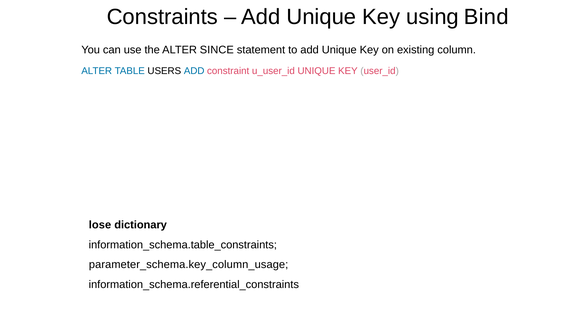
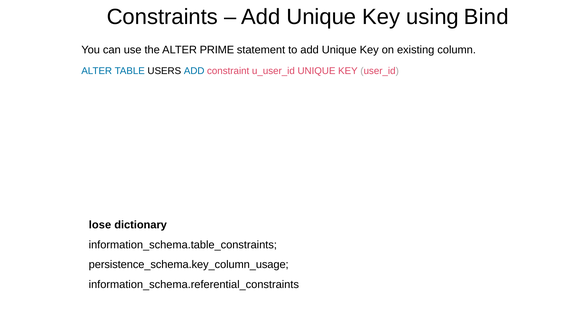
SINCE: SINCE -> PRIME
parameter_schema.key_column_usage: parameter_schema.key_column_usage -> persistence_schema.key_column_usage
